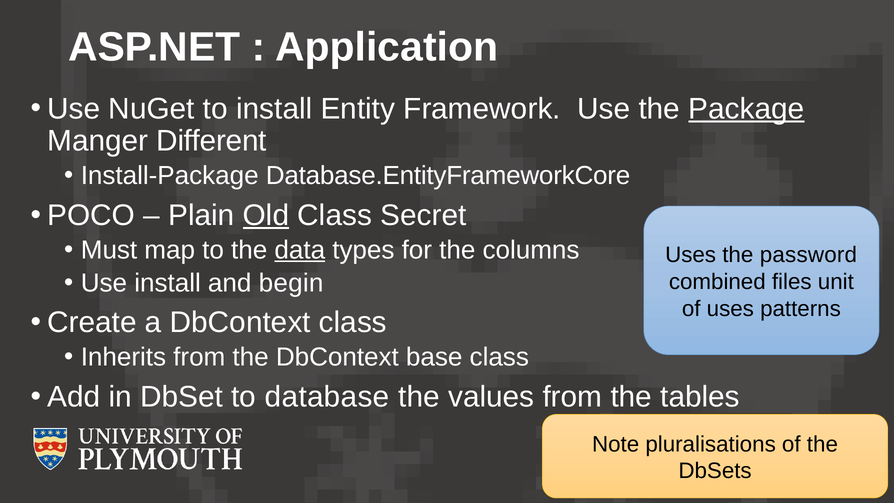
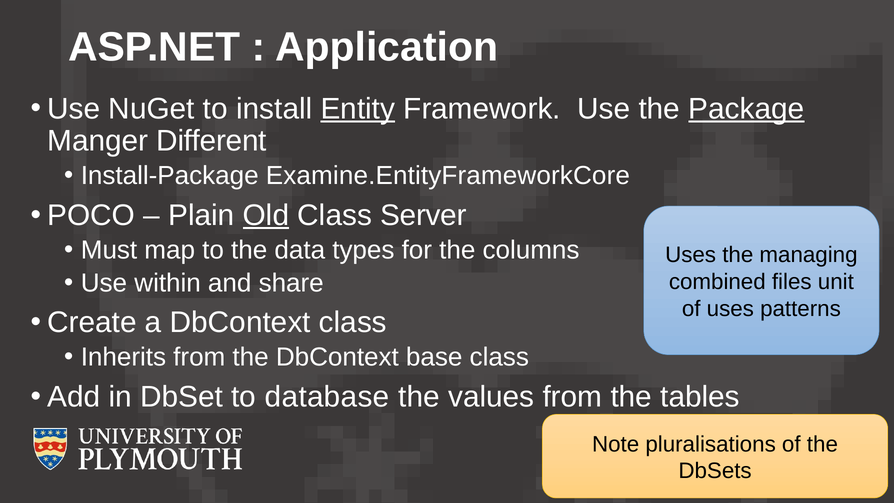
Entity underline: none -> present
Database.EntityFrameworkCore: Database.EntityFrameworkCore -> Examine.EntityFrameworkCore
Secret: Secret -> Server
data underline: present -> none
password: password -> managing
Use install: install -> within
begin: begin -> share
